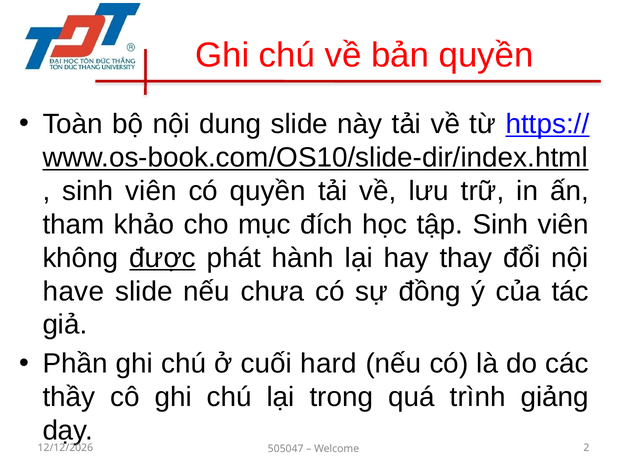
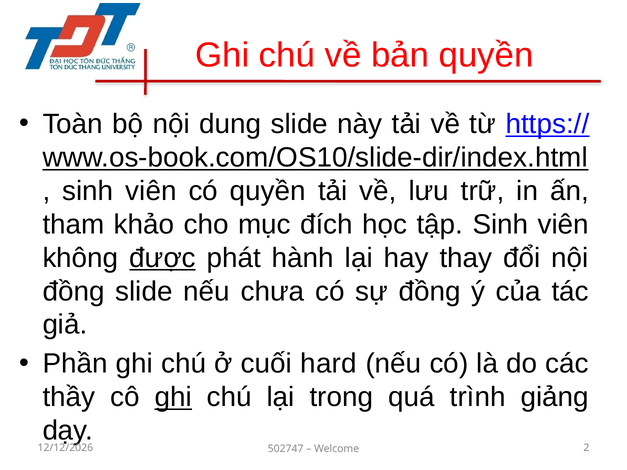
have at (73, 291): have -> đồng
ghi at (173, 397) underline: none -> present
505047: 505047 -> 502747
